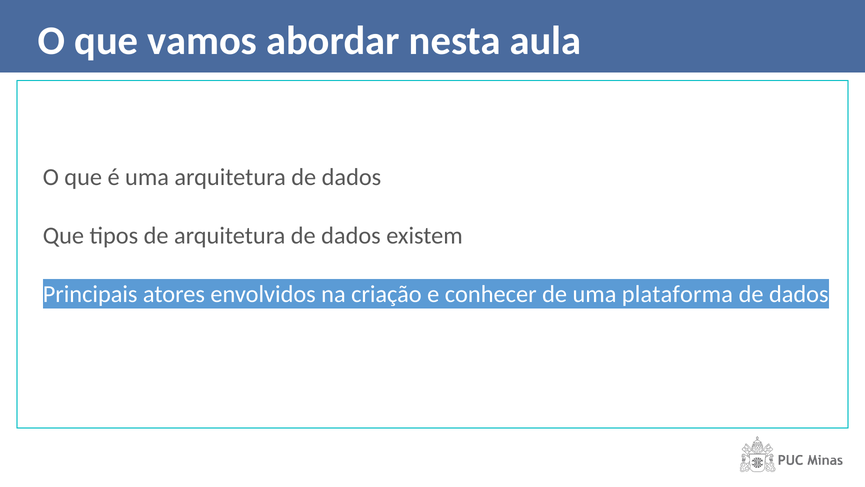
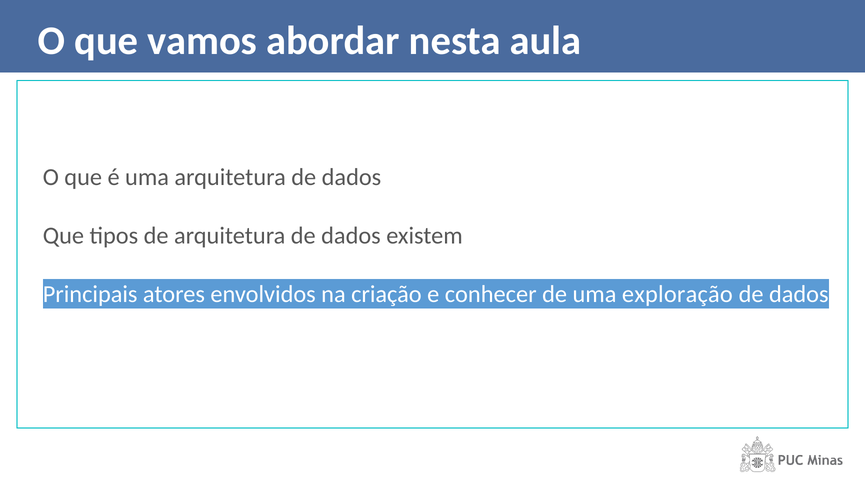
plataforma: plataforma -> exploração
